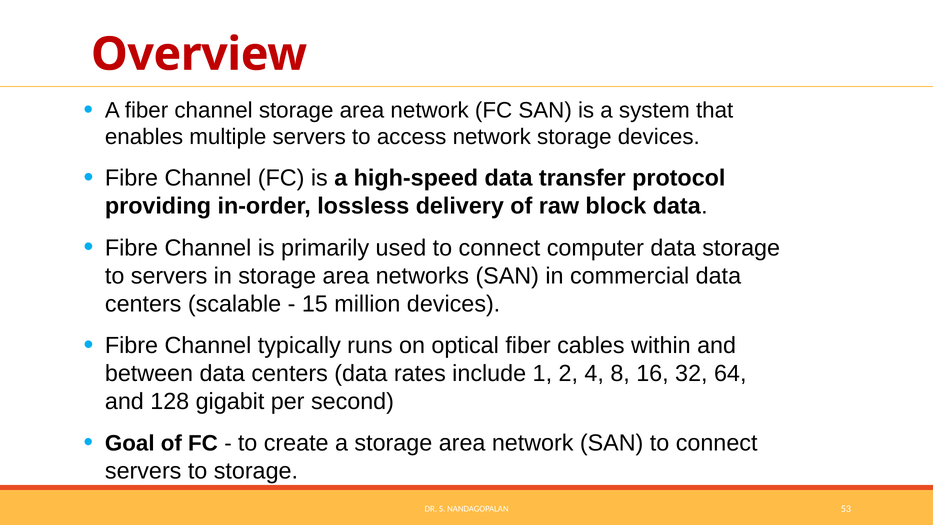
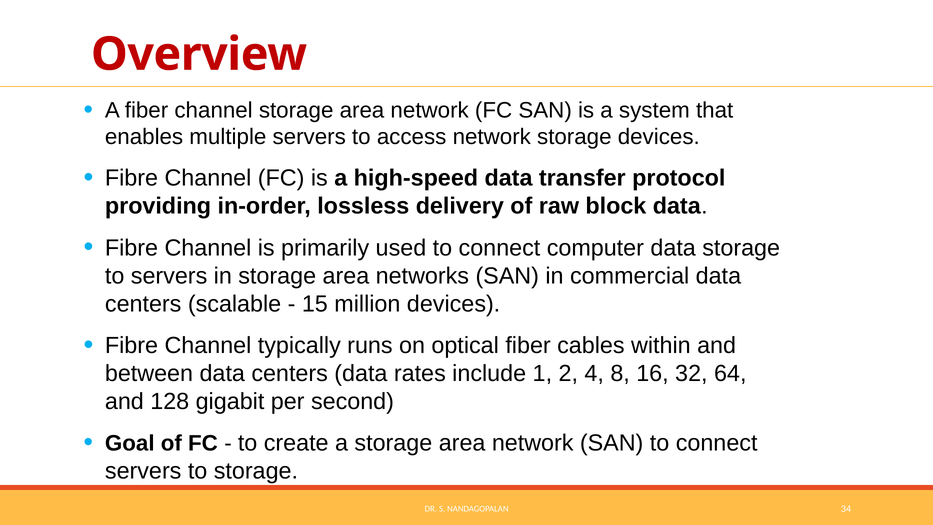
53: 53 -> 34
